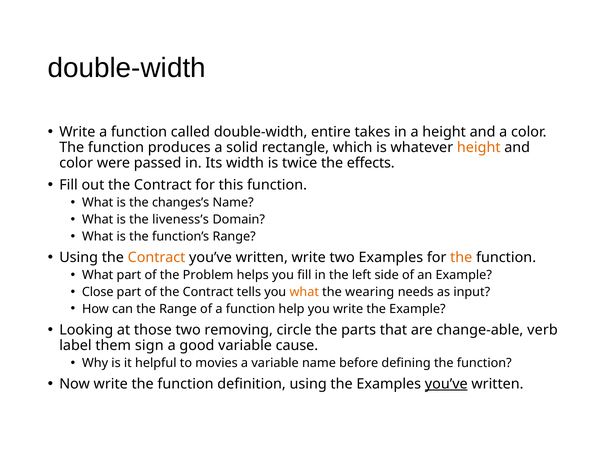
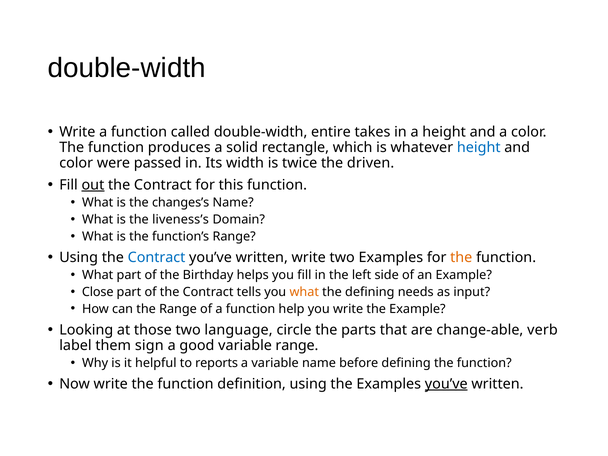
height at (479, 148) colour: orange -> blue
effects: effects -> driven
out underline: none -> present
Contract at (157, 257) colour: orange -> blue
Problem: Problem -> Birthday
the wearing: wearing -> defining
removing: removing -> language
variable cause: cause -> range
movies: movies -> reports
